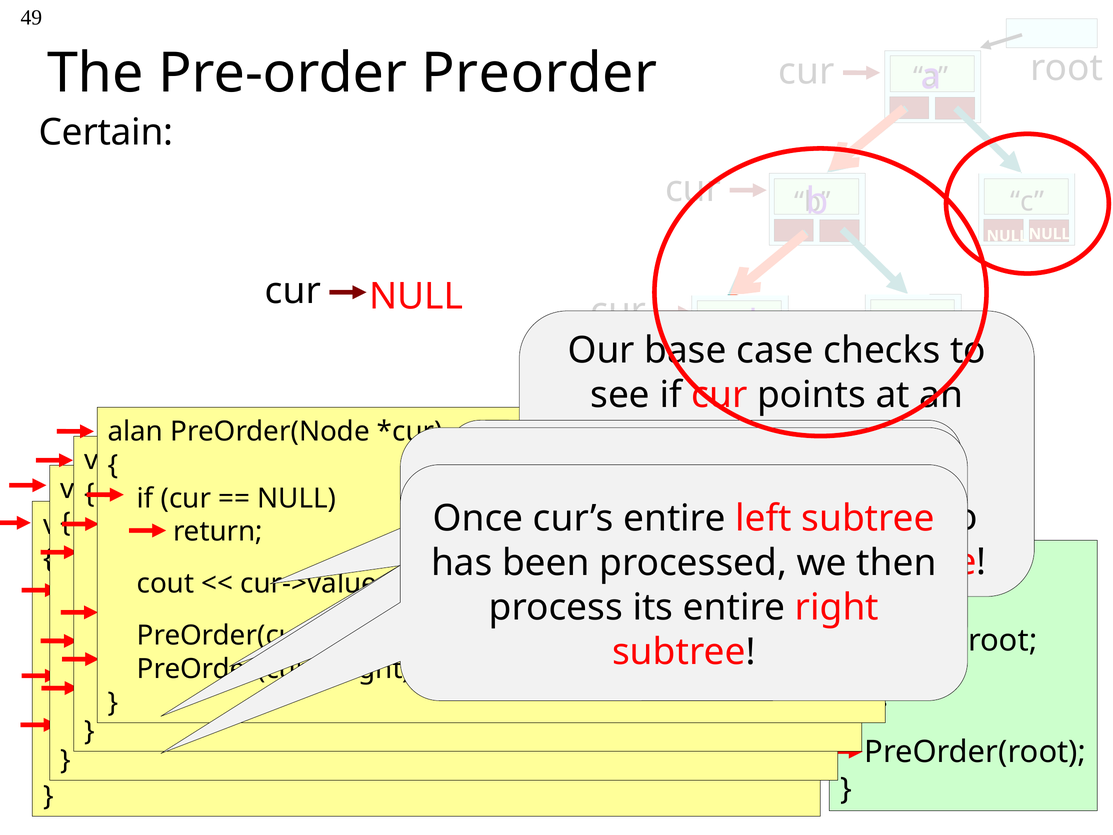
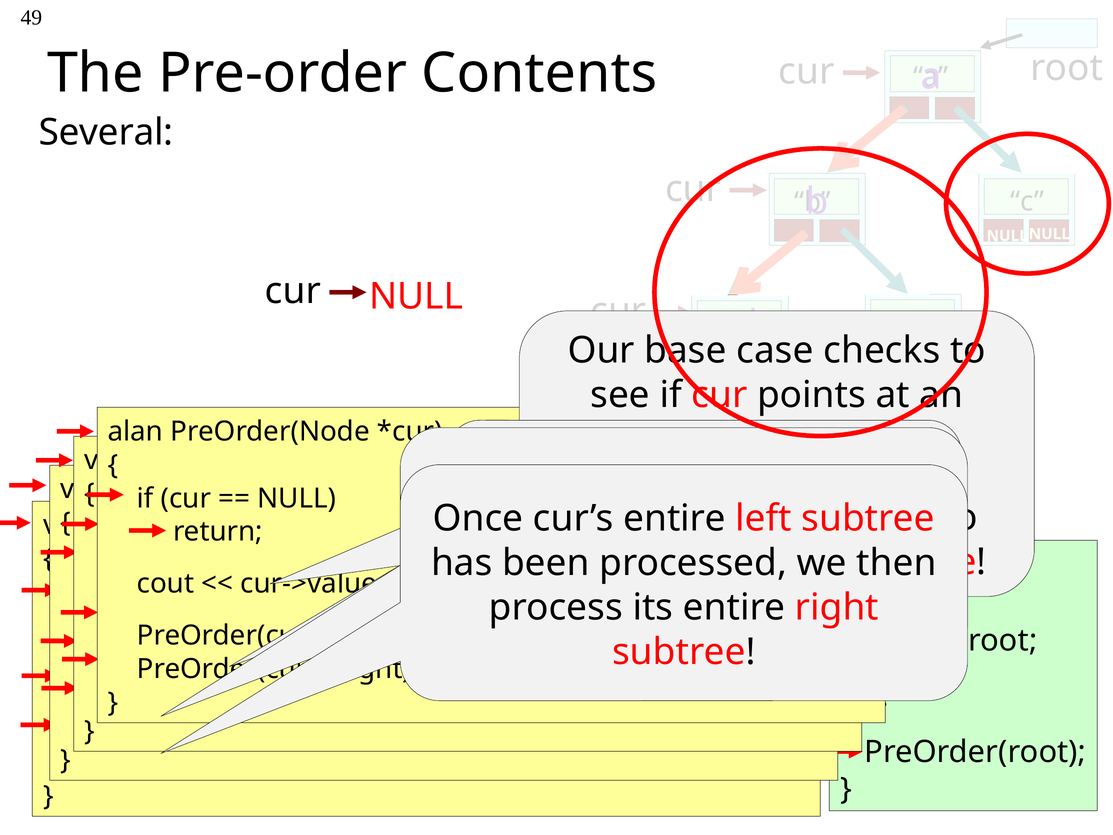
Preorder: Preorder -> Contents
Certain: Certain -> Several
